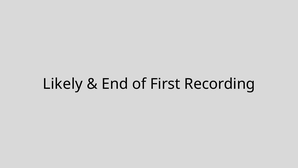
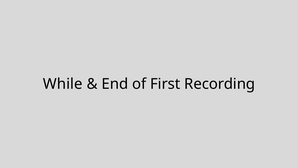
Likely: Likely -> While
